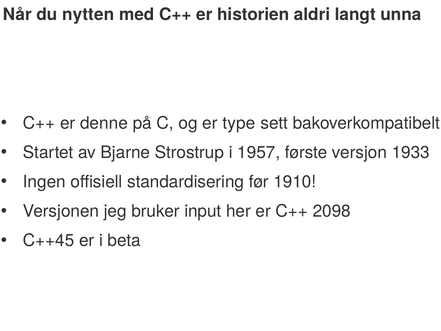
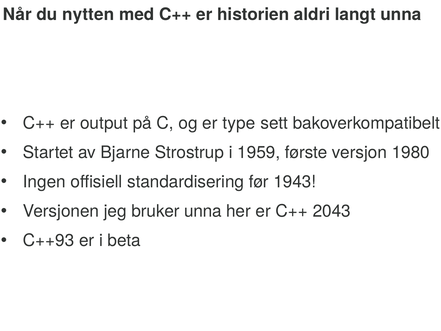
denne: denne -> output
1957: 1957 -> 1959
1933: 1933 -> 1980
1910: 1910 -> 1943
bruker input: input -> unna
2098: 2098 -> 2043
C++45: C++45 -> C++93
